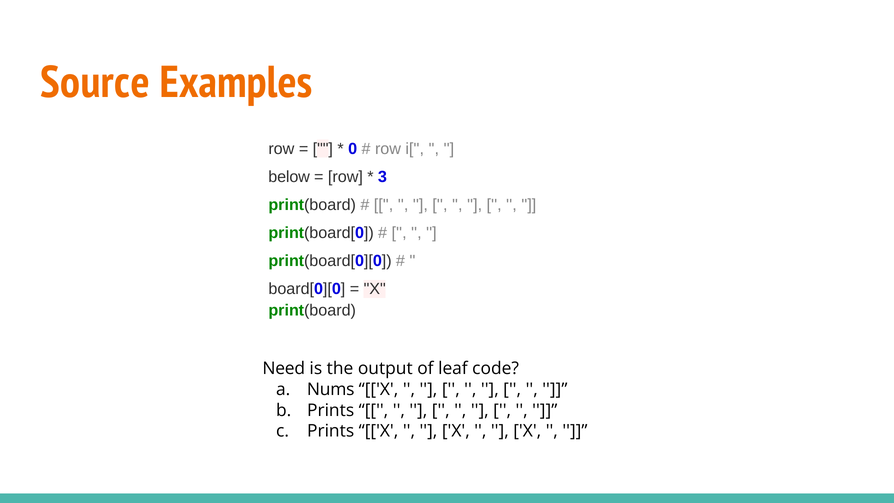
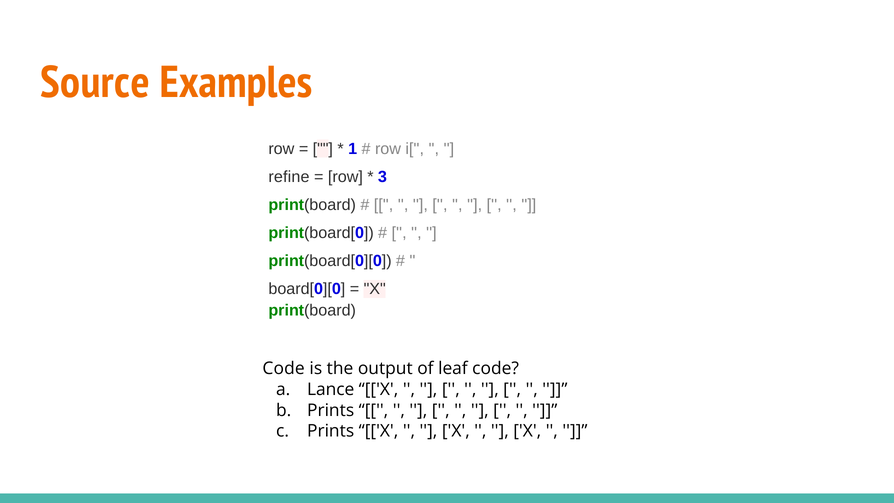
0: 0 -> 1
below: below -> refine
Need at (284, 368): Need -> Code
Nums: Nums -> Lance
